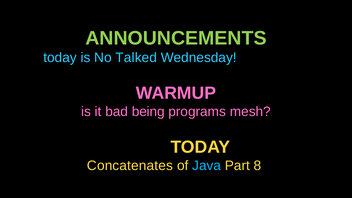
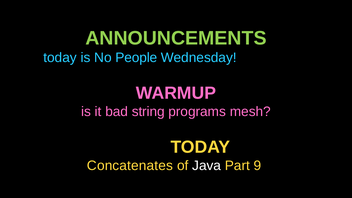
Talked: Talked -> People
being: being -> string
Java colour: light blue -> white
8: 8 -> 9
